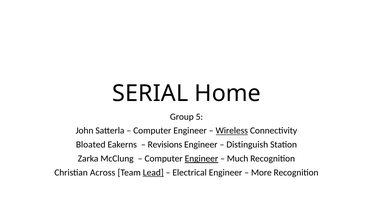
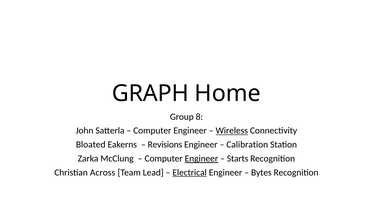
SERIAL: SERIAL -> GRAPH
5: 5 -> 8
Distinguish: Distinguish -> Calibration
Much: Much -> Starts
Lead underline: present -> none
Electrical underline: none -> present
More: More -> Bytes
